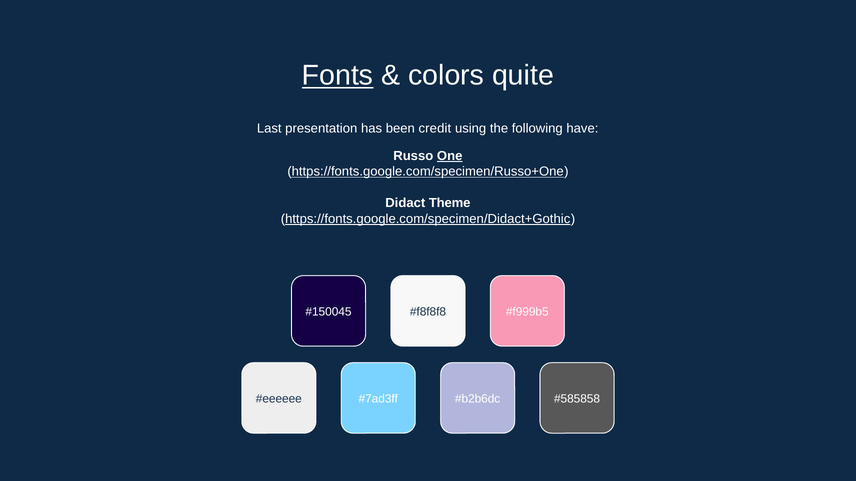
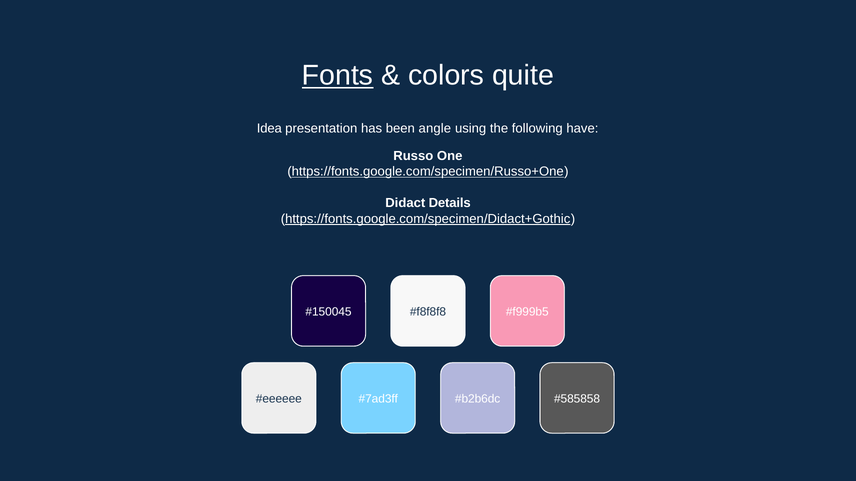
Last: Last -> Idea
credit: credit -> angle
One underline: present -> none
Theme: Theme -> Details
